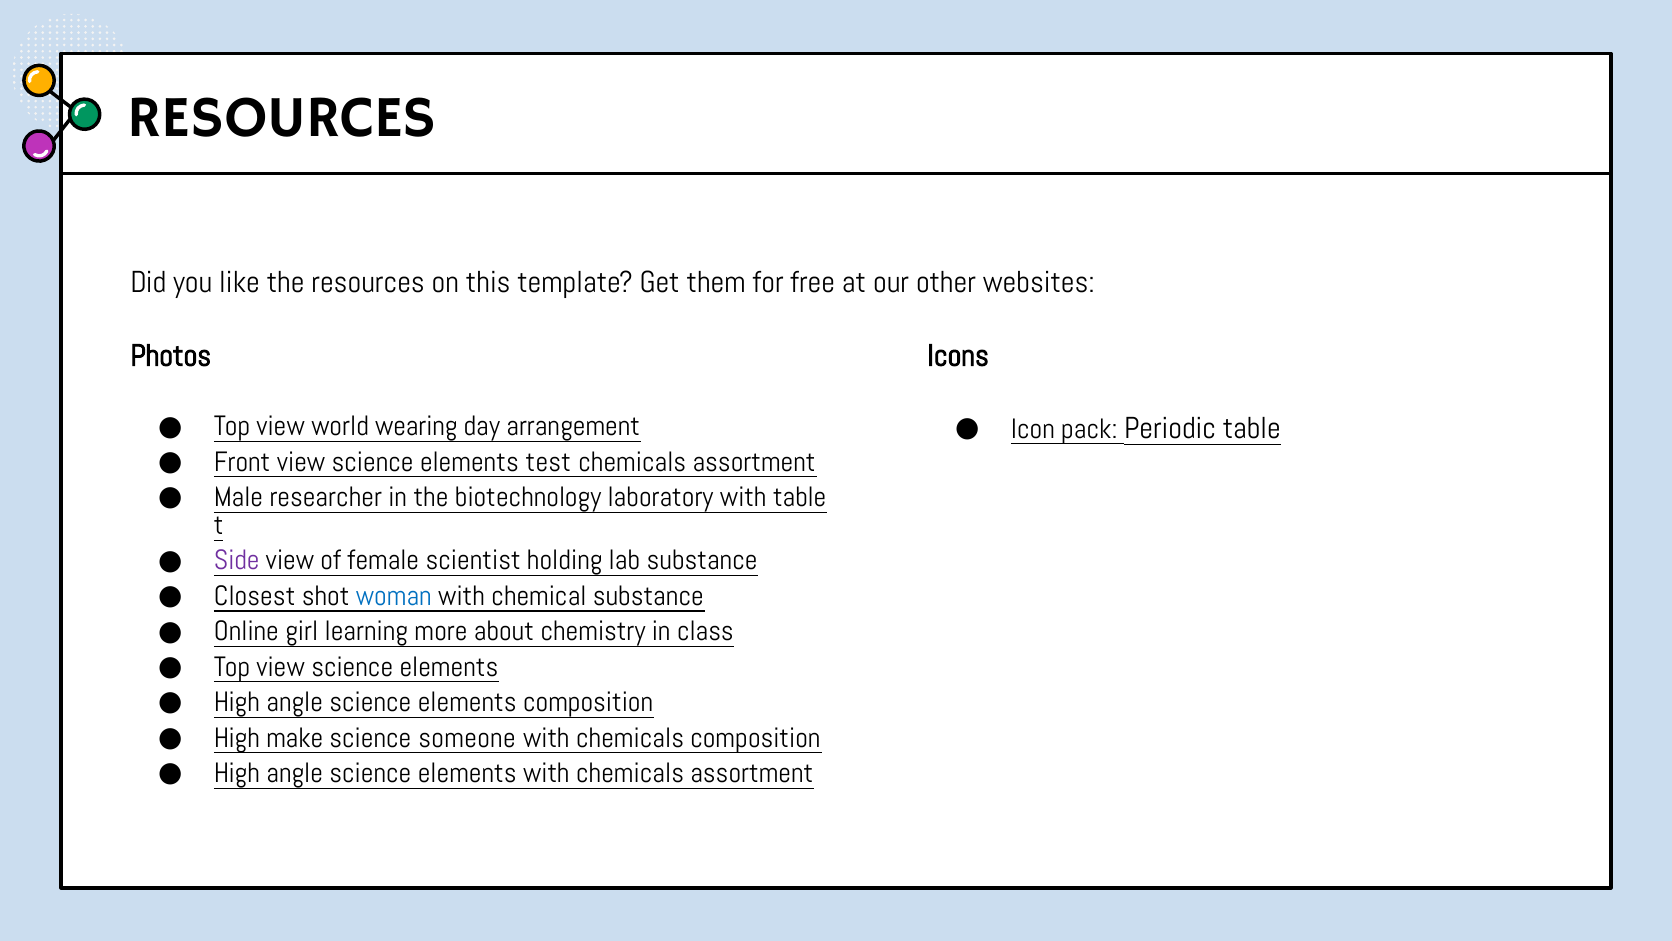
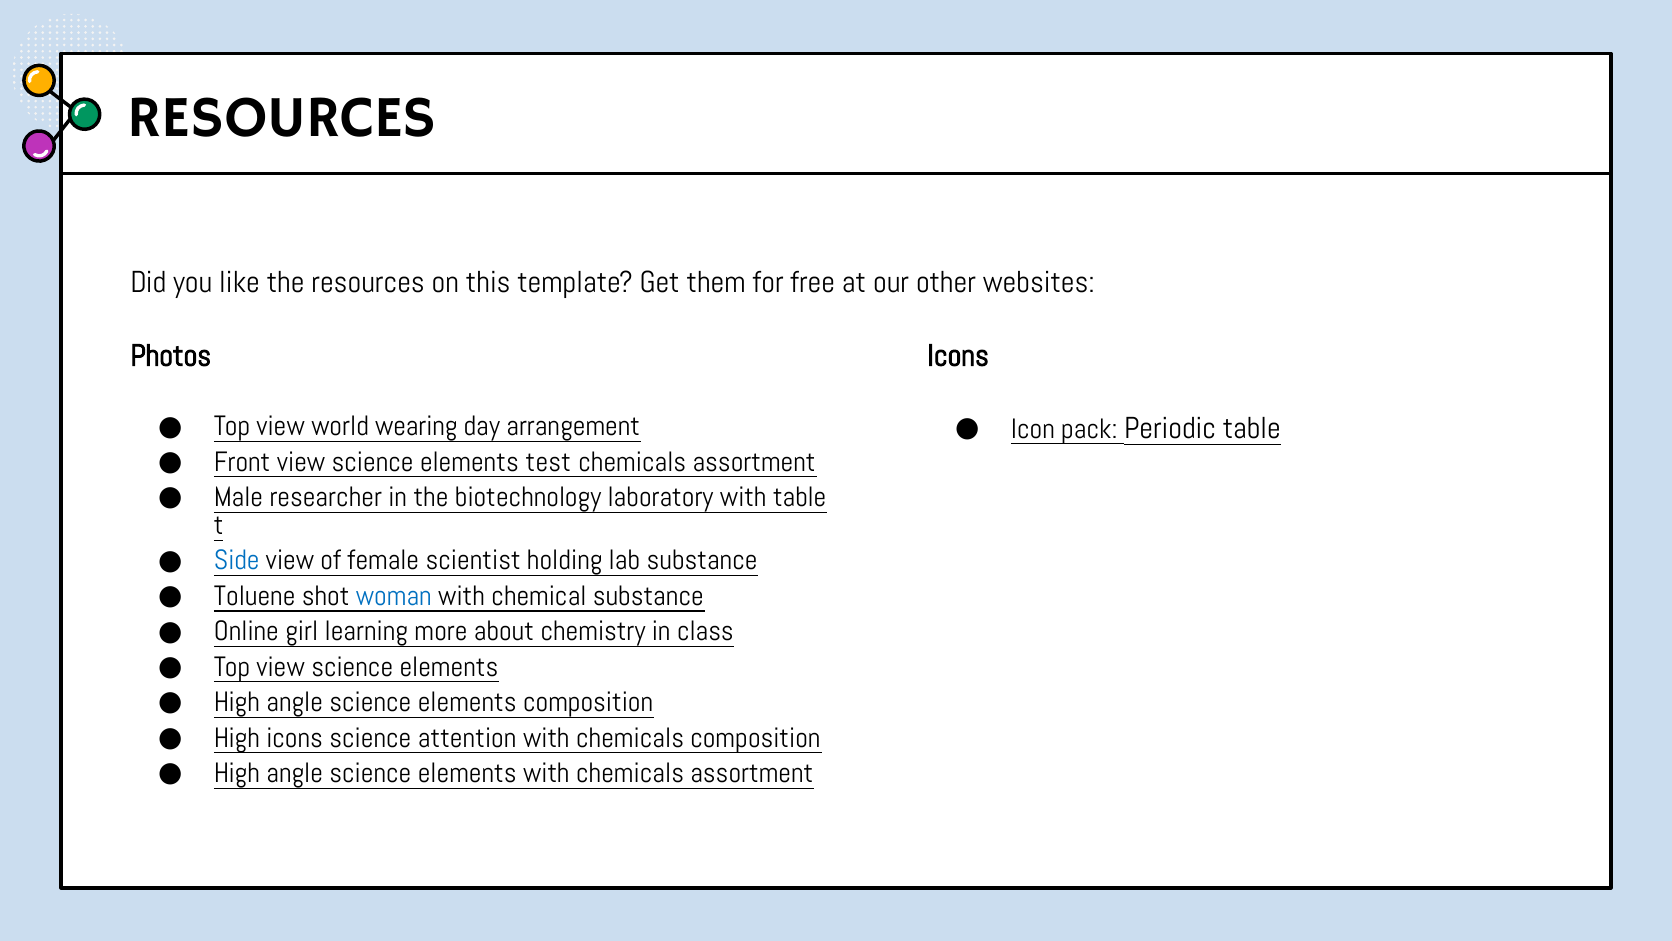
Side colour: purple -> blue
Closest: Closest -> Toluene
High make: make -> icons
someone: someone -> attention
